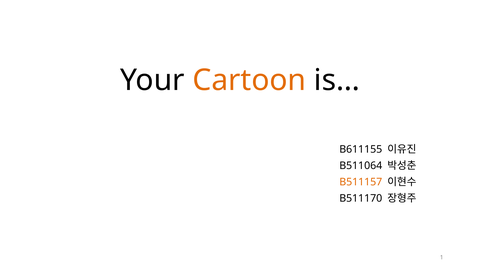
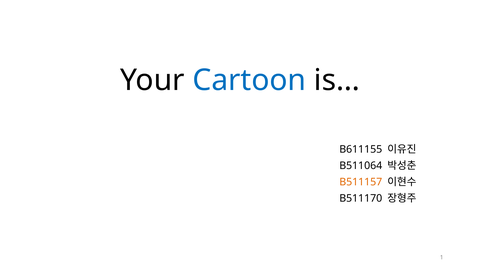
Cartoon colour: orange -> blue
